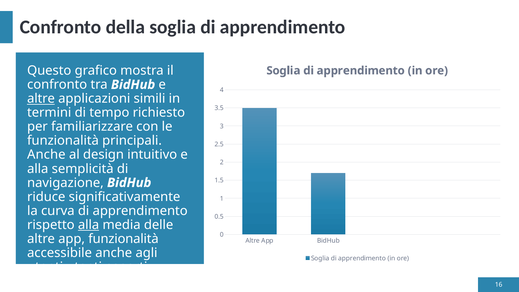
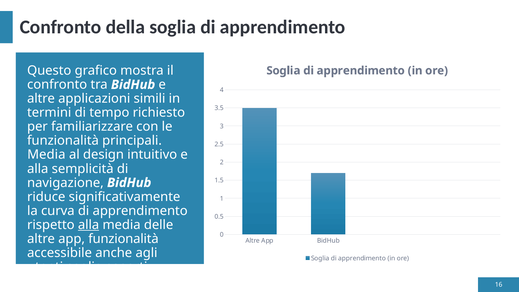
altre at (41, 99) underline: present -> none
Anche at (46, 155): Anche -> Media
utenti utenti: utenti -> soglia
